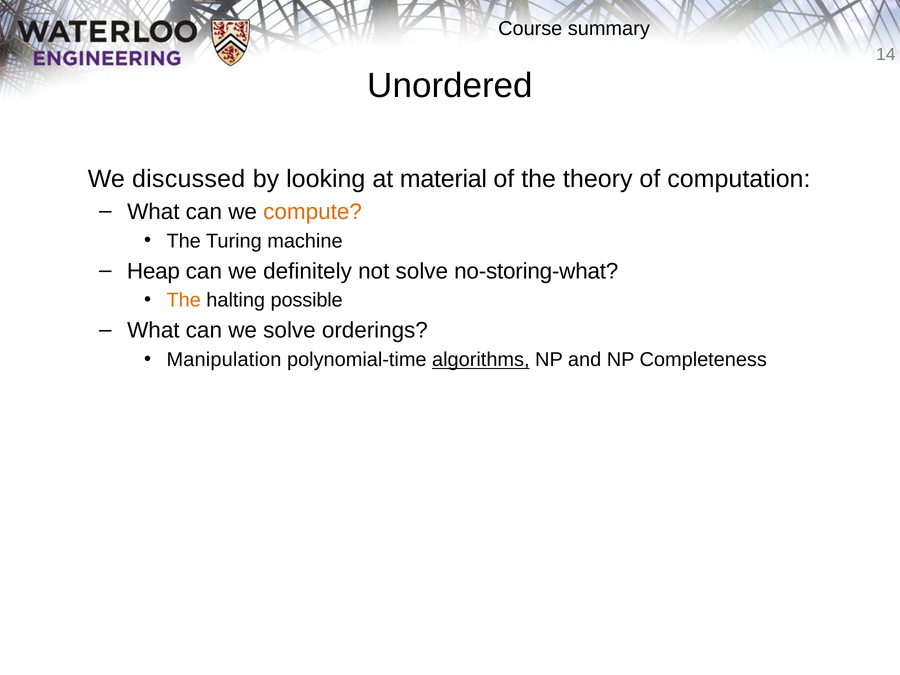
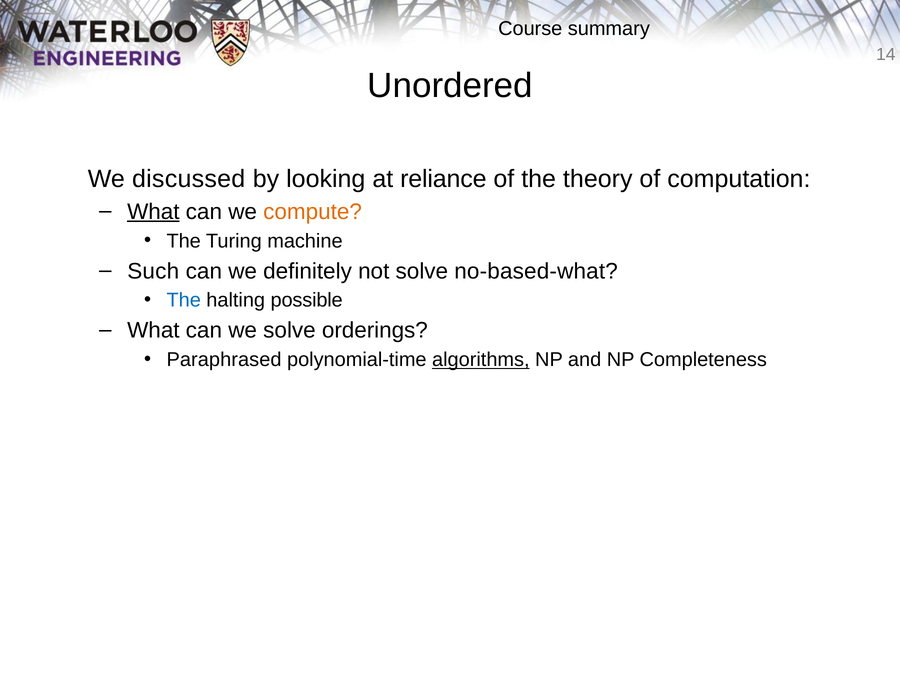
material: material -> reliance
What at (153, 212) underline: none -> present
Heap: Heap -> Such
no-storing-what: no-storing-what -> no-based-what
The at (184, 300) colour: orange -> blue
Manipulation: Manipulation -> Paraphrased
